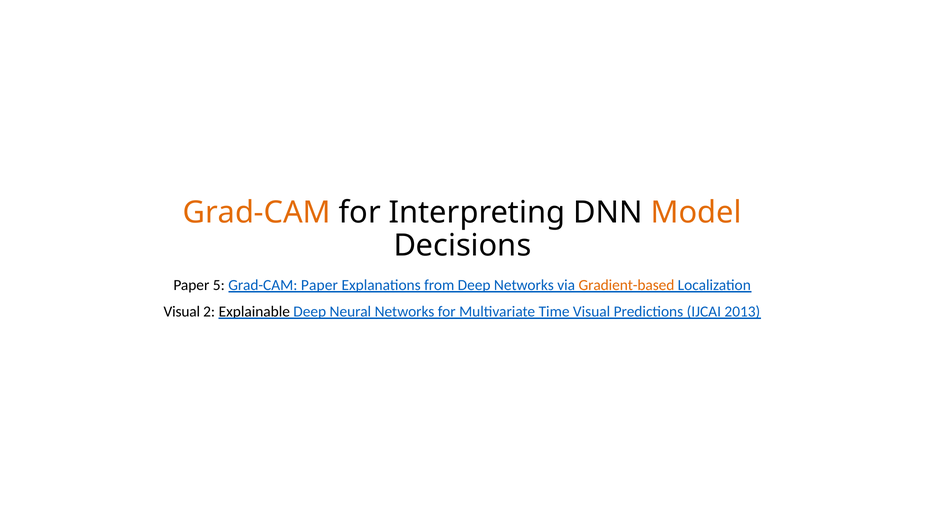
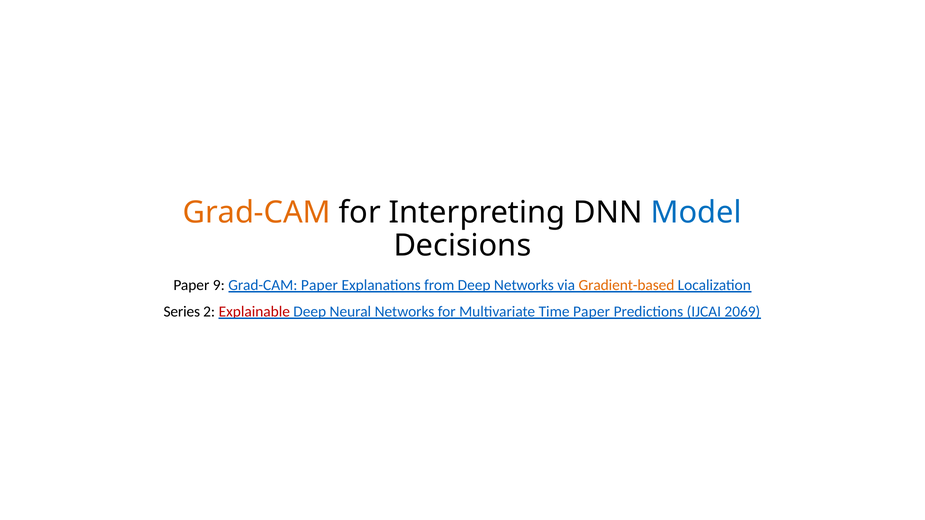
Model colour: orange -> blue
5: 5 -> 9
Visual at (182, 312): Visual -> Series
Explainable colour: black -> red
Time Visual: Visual -> Paper
2013: 2013 -> 2069
